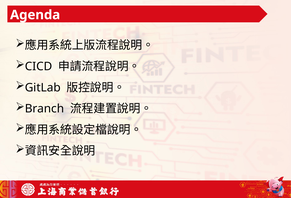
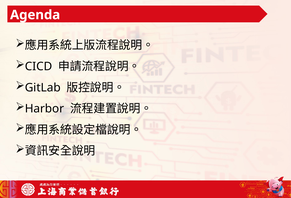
Branch: Branch -> Harbor
